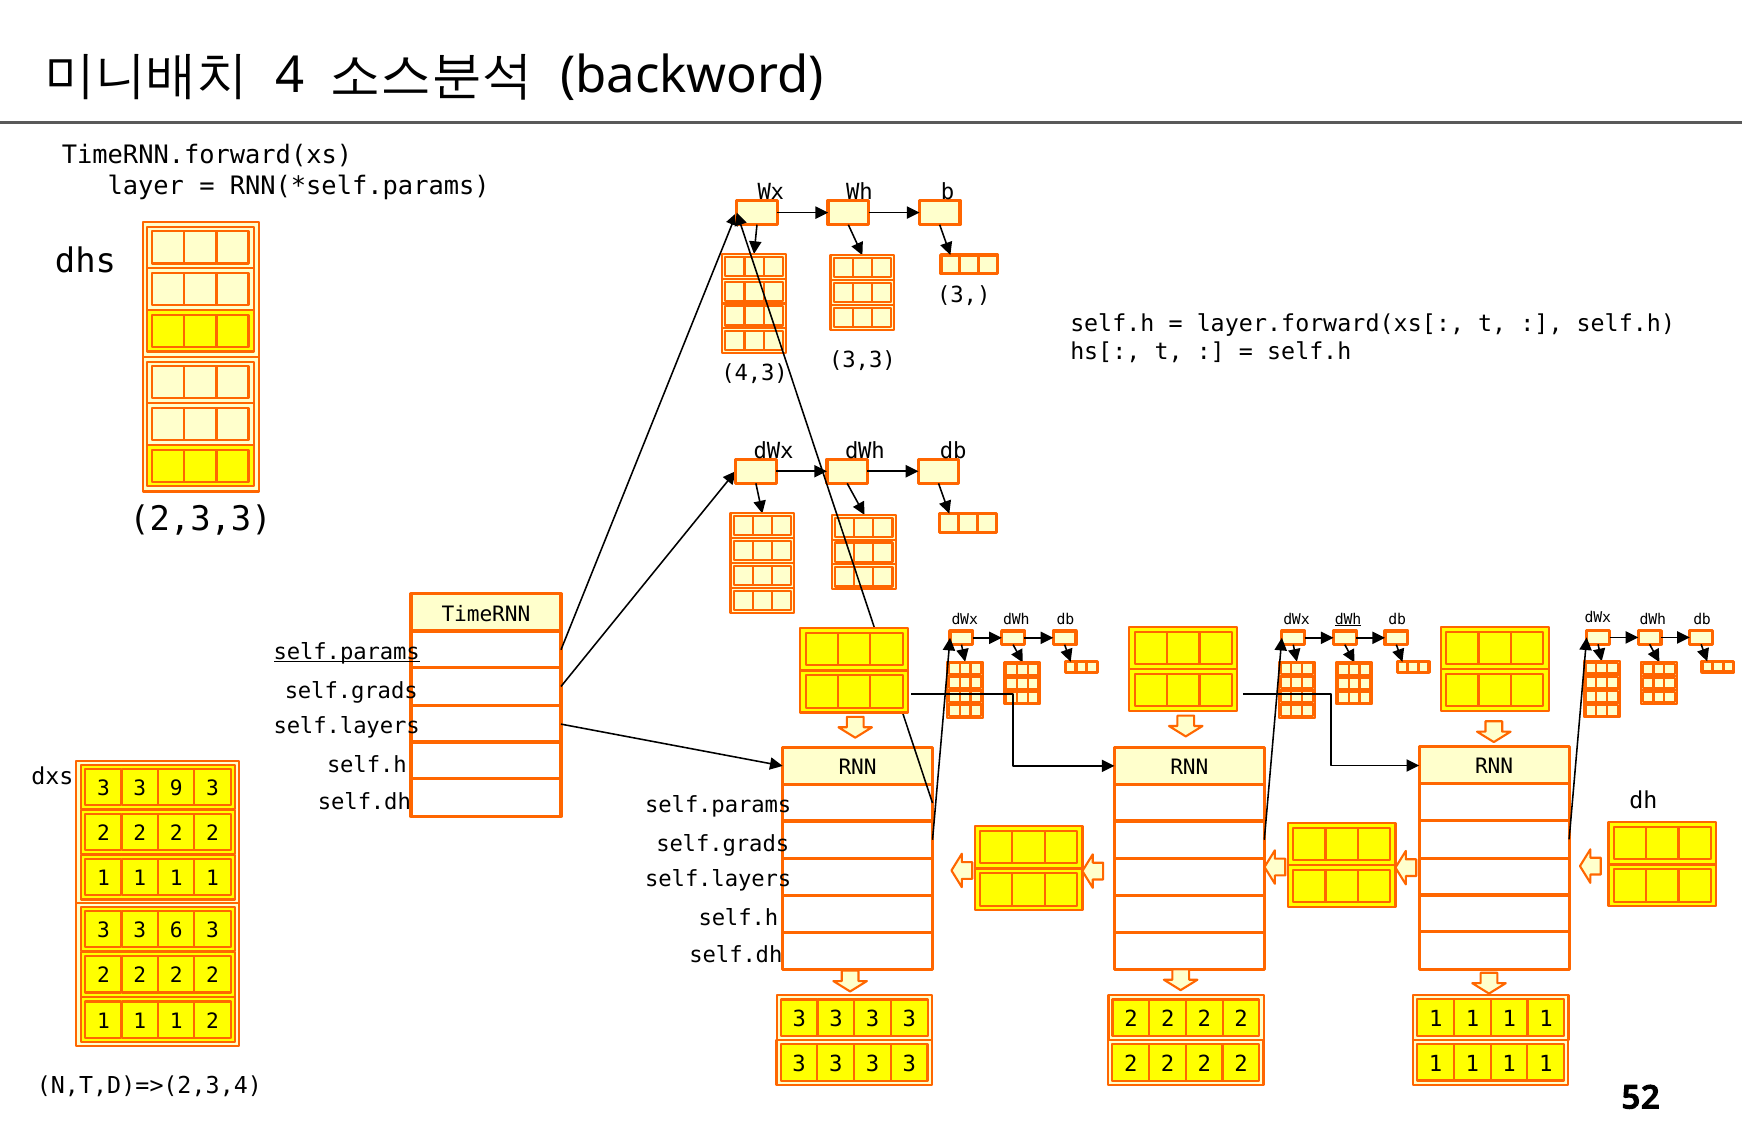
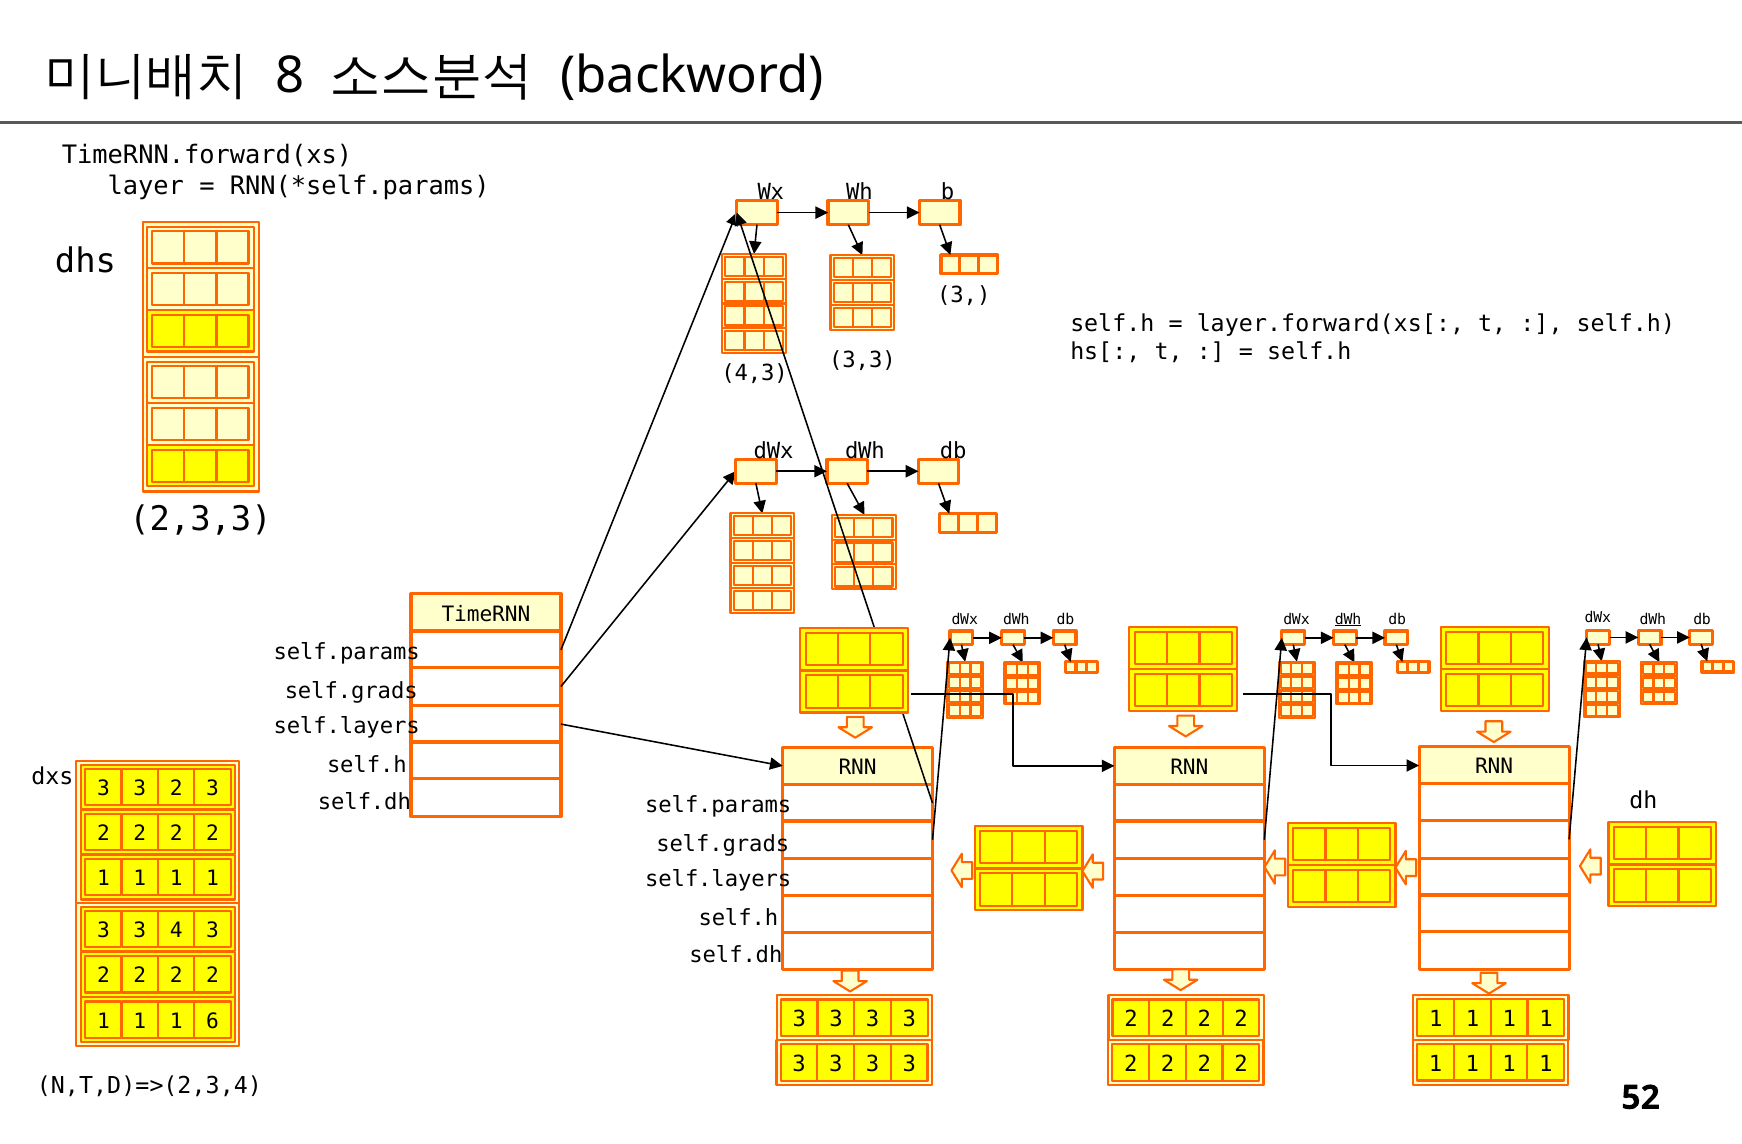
4: 4 -> 8
self.params at (347, 652) underline: present -> none
3 3 9: 9 -> 2
6: 6 -> 4
1 2: 2 -> 6
